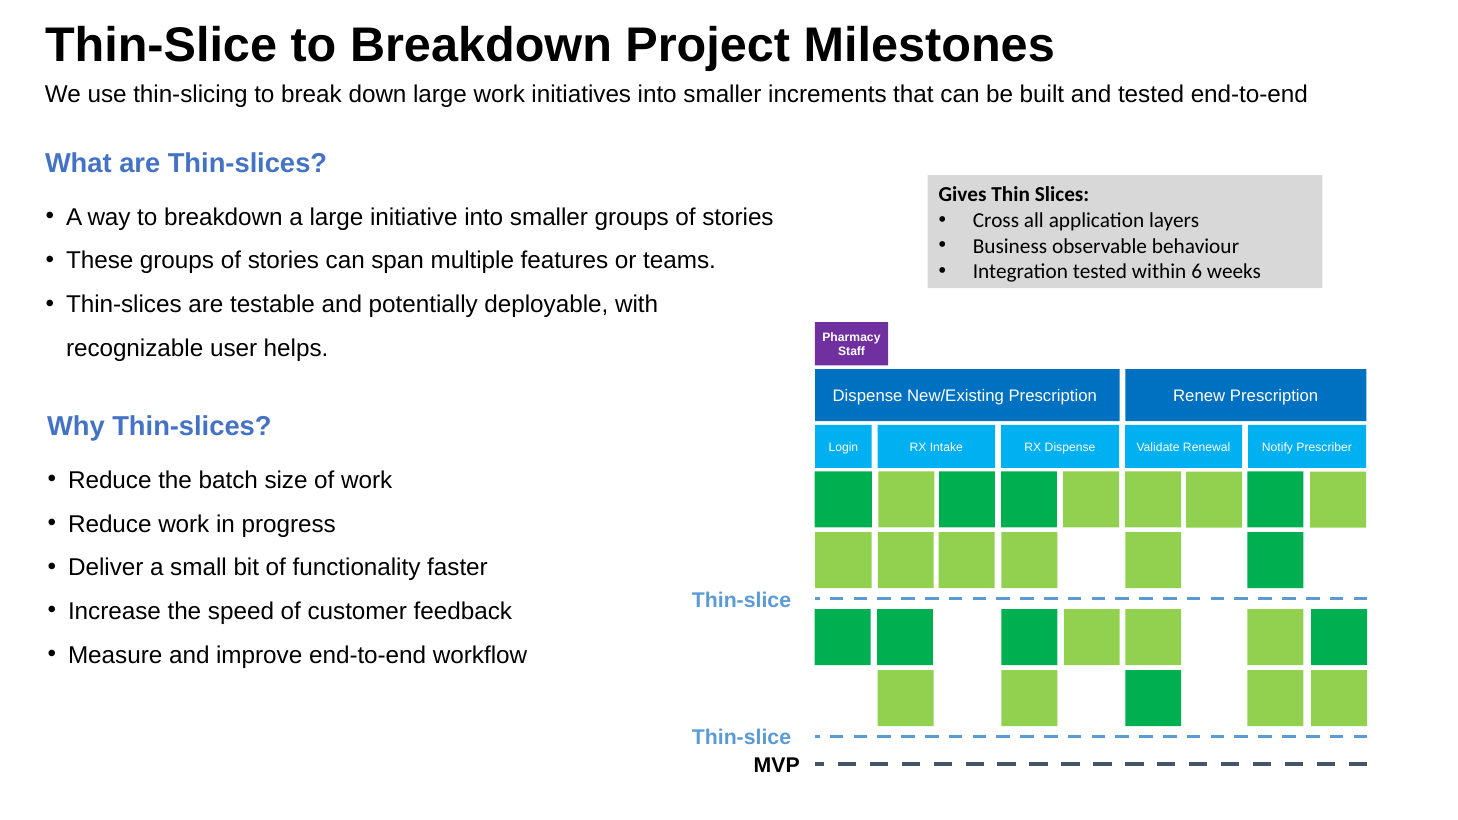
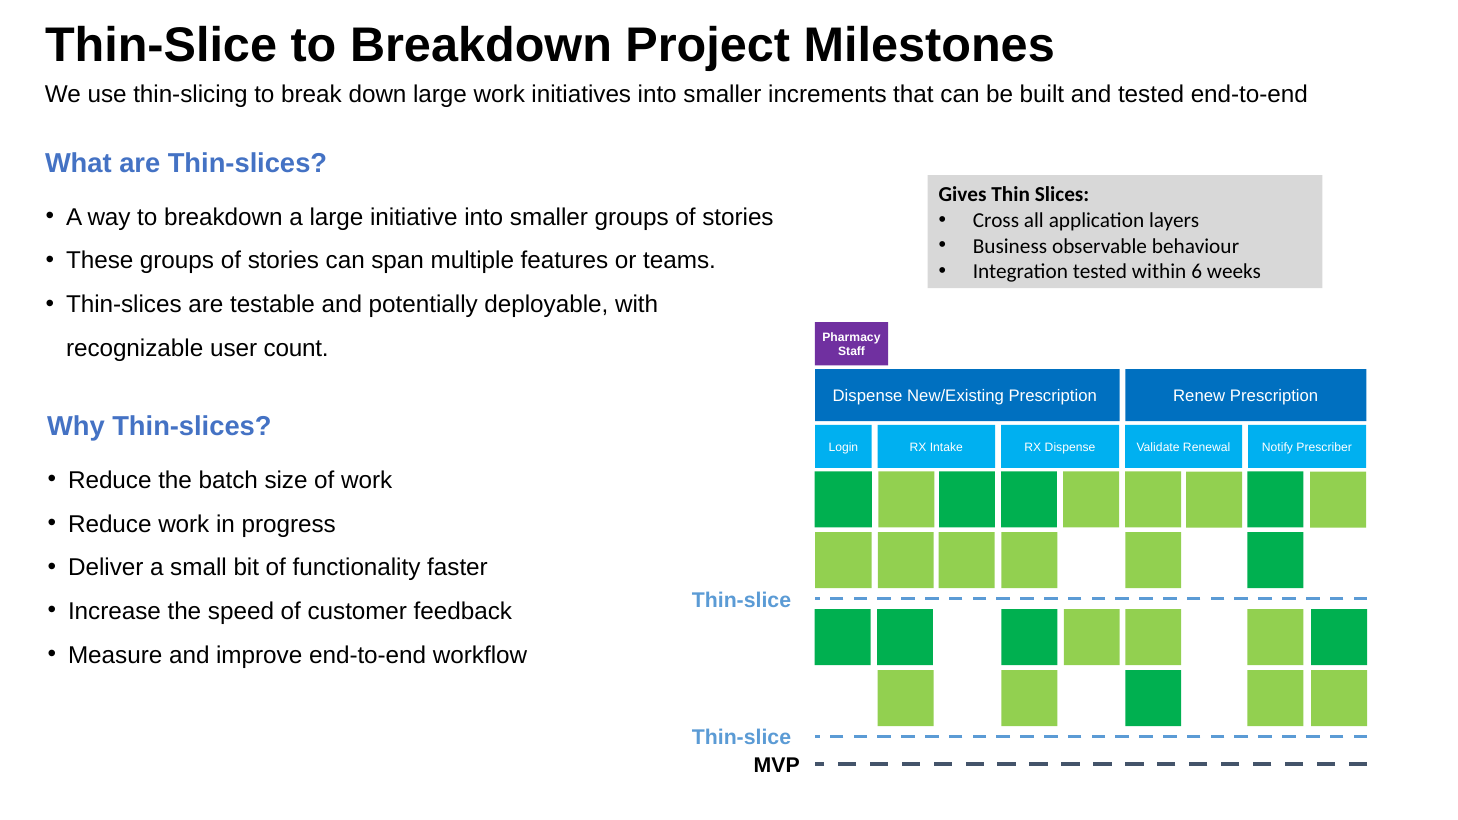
helps: helps -> count
